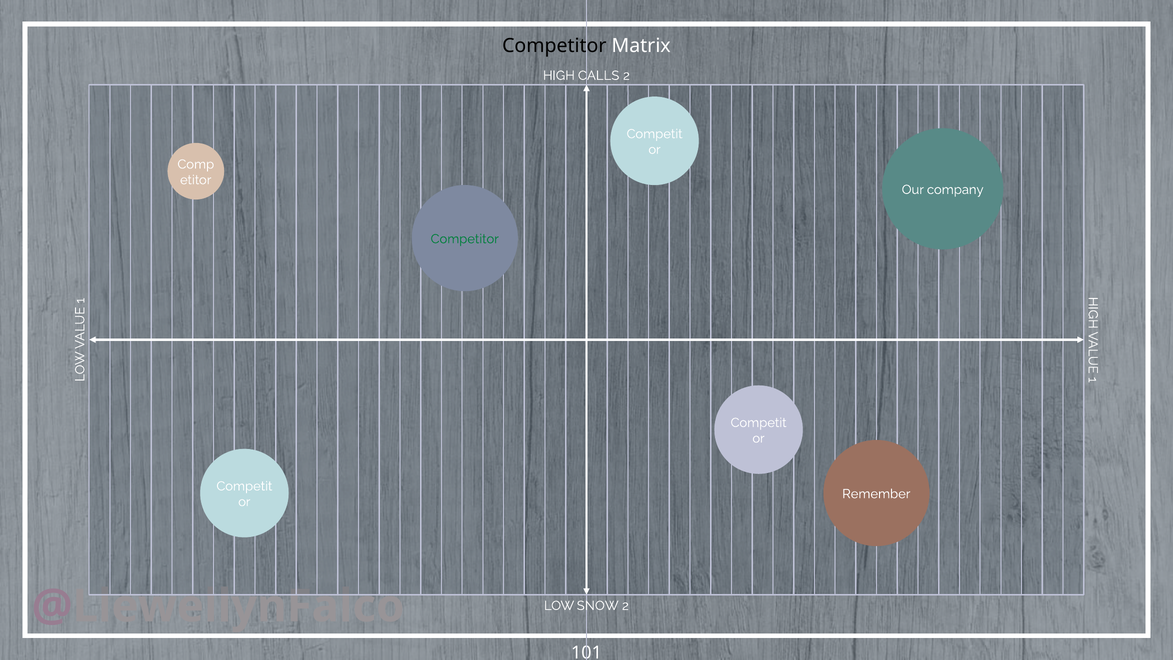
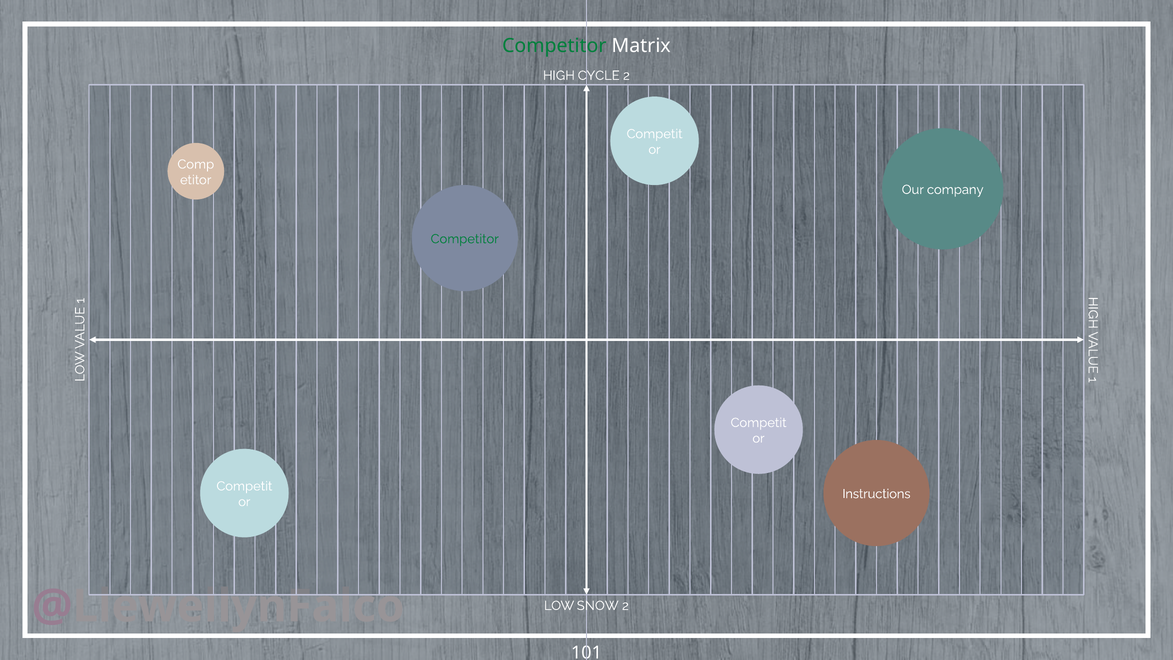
Competitor at (554, 46) colour: black -> green
CALLS: CALLS -> CYCLE
Remember: Remember -> Instructions
